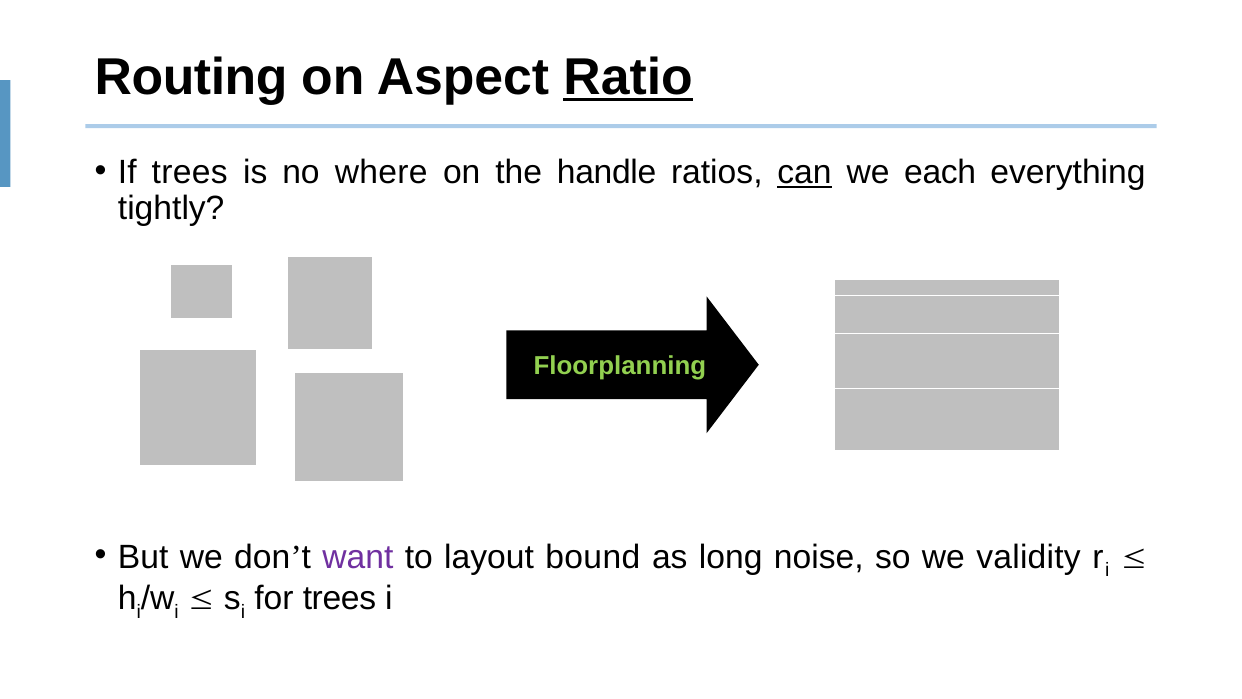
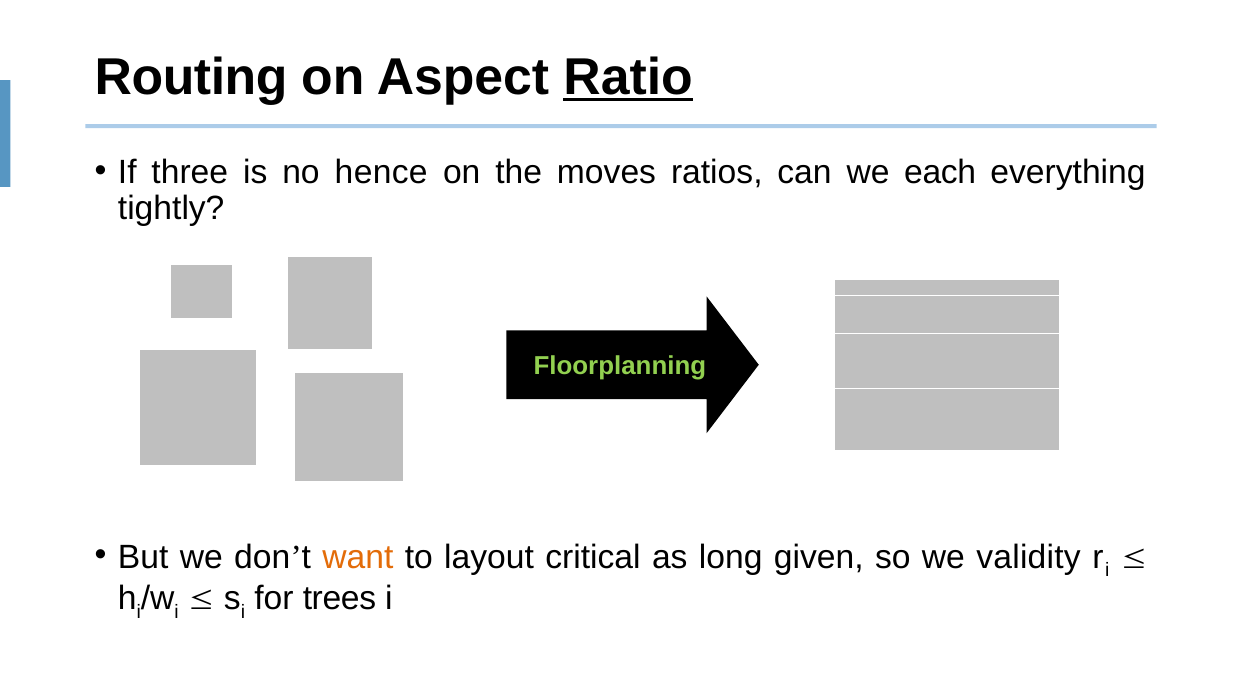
If trees: trees -> three
where: where -> hence
handle: handle -> moves
can underline: present -> none
want colour: purple -> orange
bound: bound -> critical
noise: noise -> given
